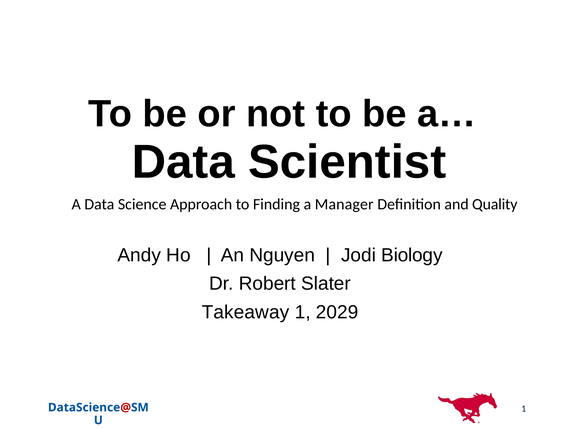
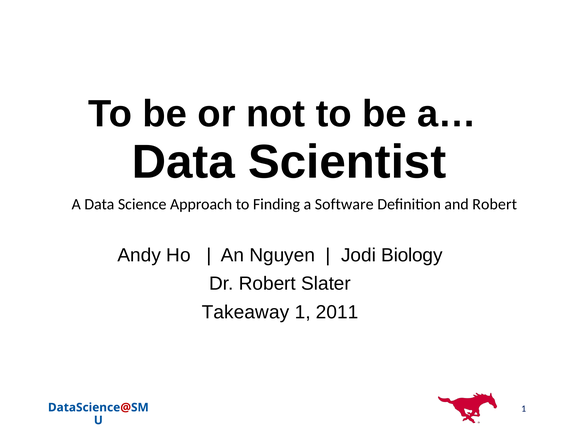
Manager: Manager -> Software
and Quality: Quality -> Robert
2029: 2029 -> 2011
